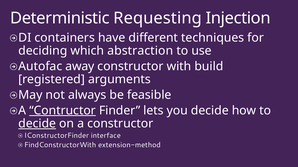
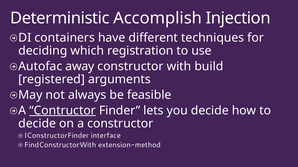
Requesting: Requesting -> Accomplish
abstraction: abstraction -> registration
decide at (37, 124) underline: present -> none
